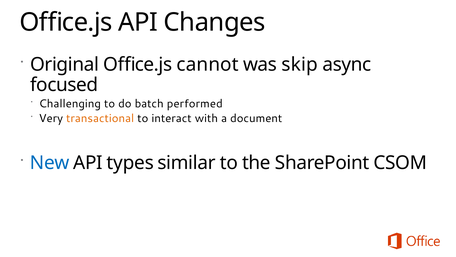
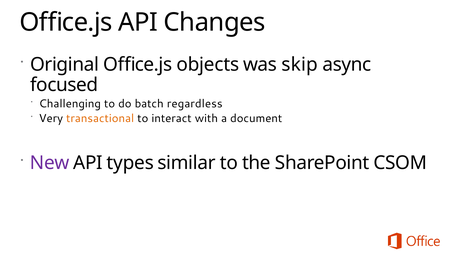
cannot: cannot -> objects
performed: performed -> regardless
New colour: blue -> purple
